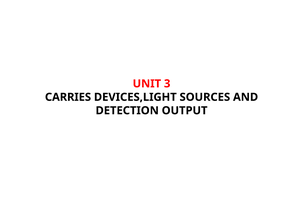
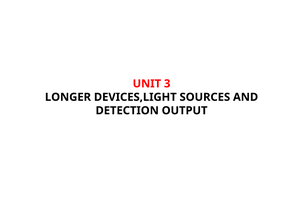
CARRIES: CARRIES -> LONGER
